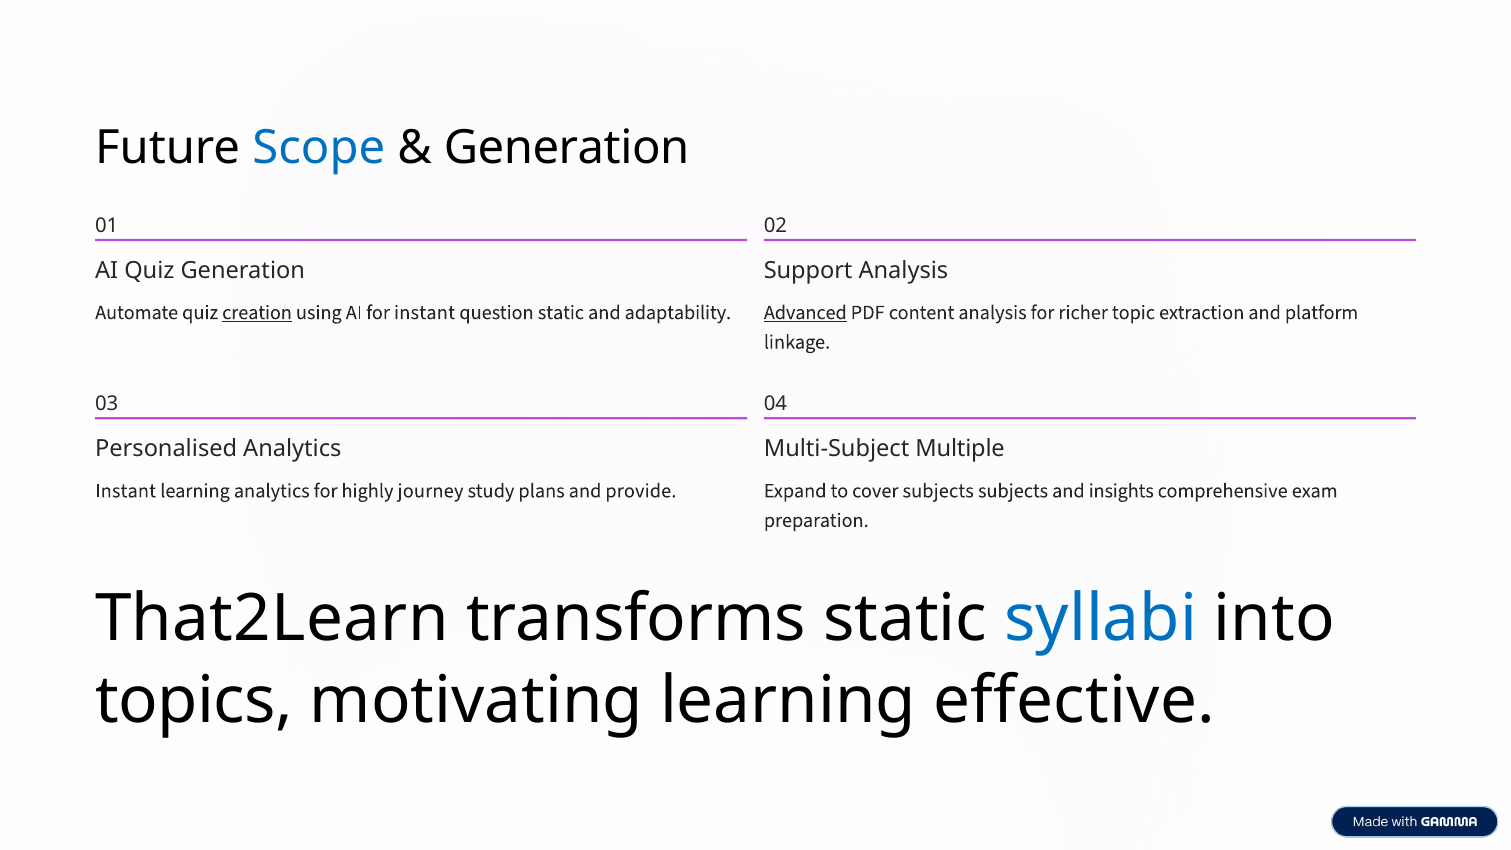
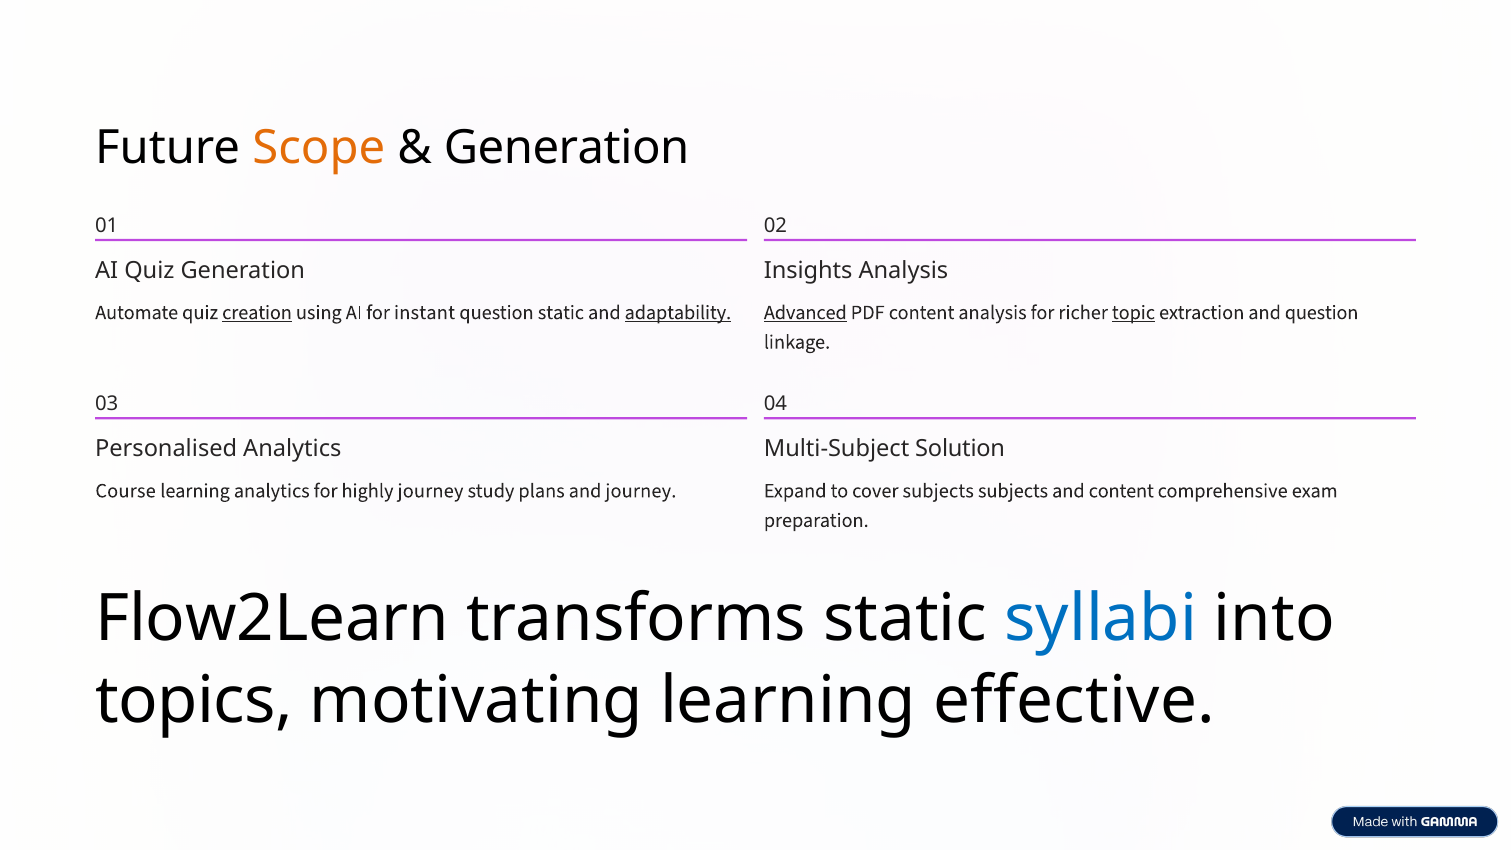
Scope colour: blue -> orange
Support: Support -> Insights
adaptability underline: none -> present
topic underline: none -> present
and platform: platform -> question
Multiple: Multiple -> Solution
Instant at (126, 491): Instant -> Course
and provide: provide -> journey
and insights: insights -> content
That2Learn: That2Learn -> Flow2Learn
